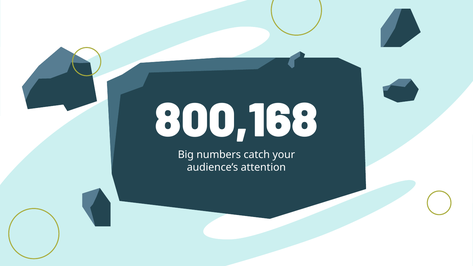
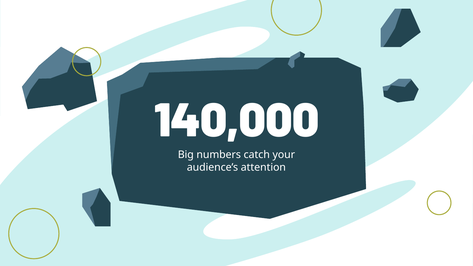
800,168: 800,168 -> 140,000
